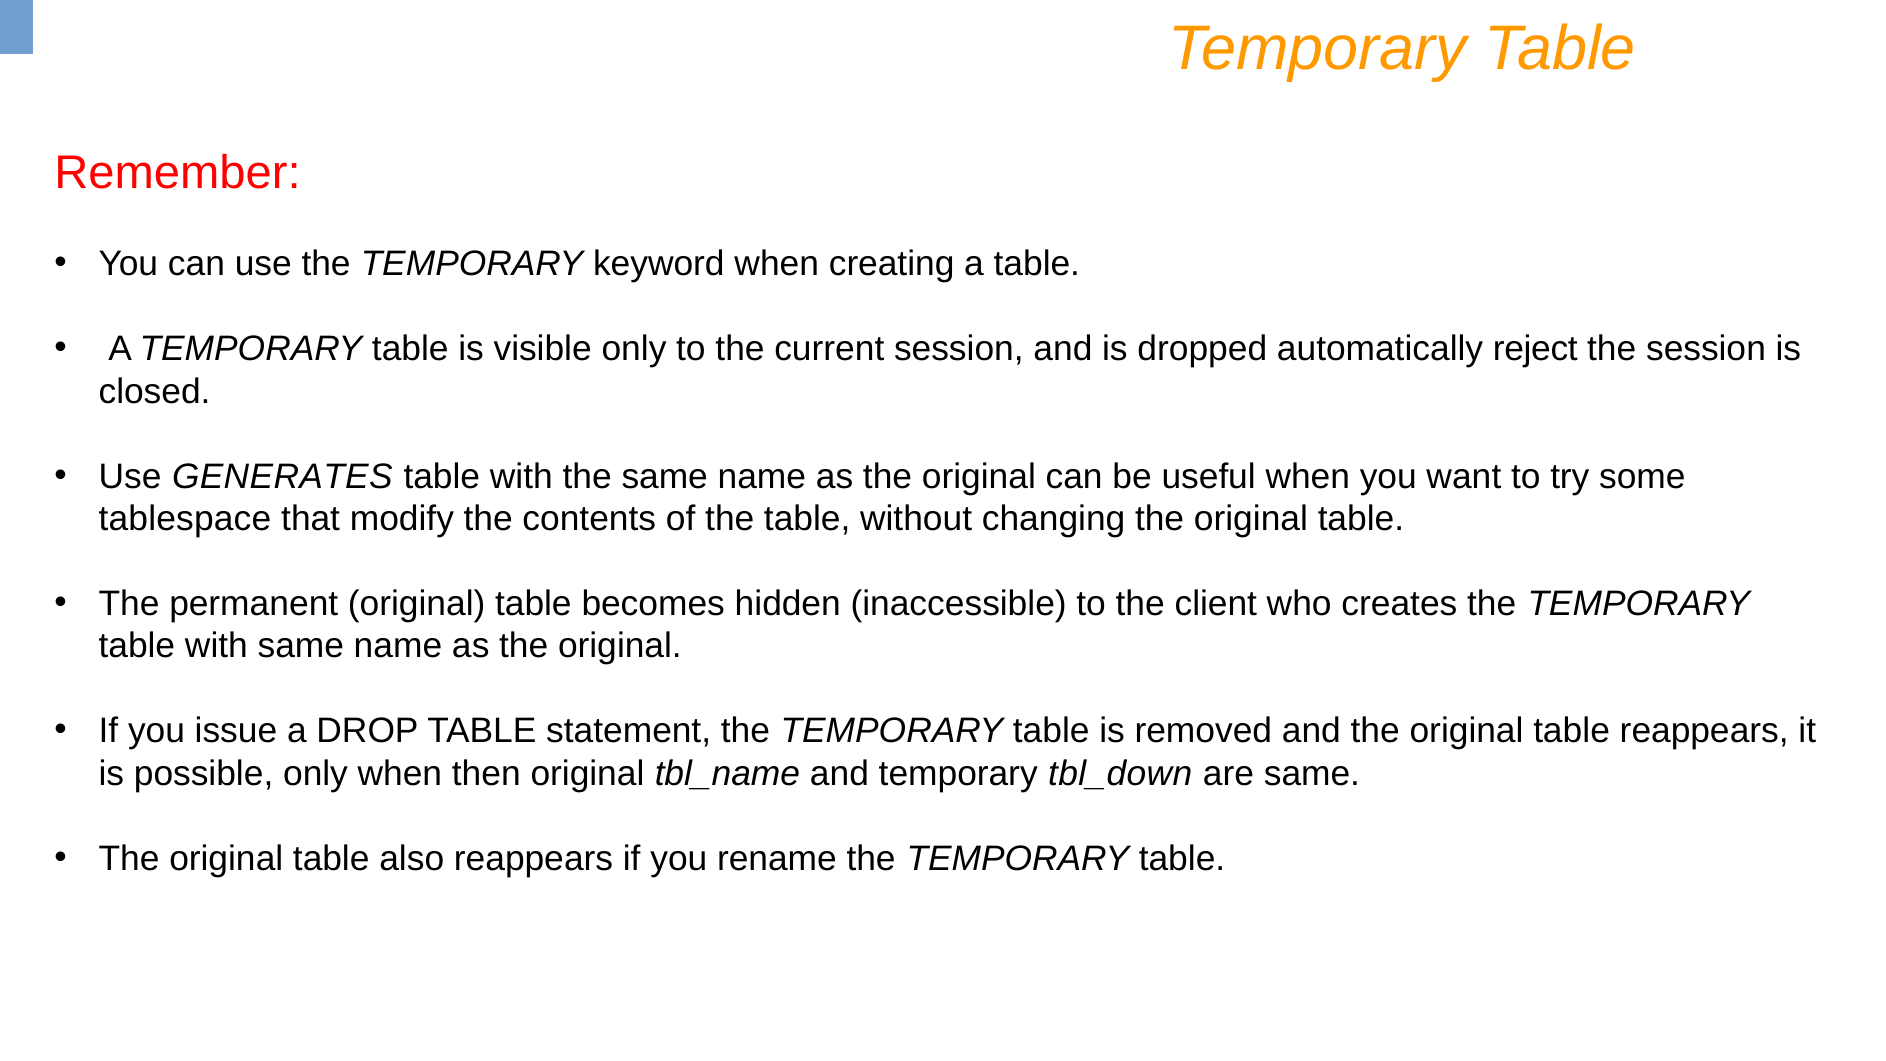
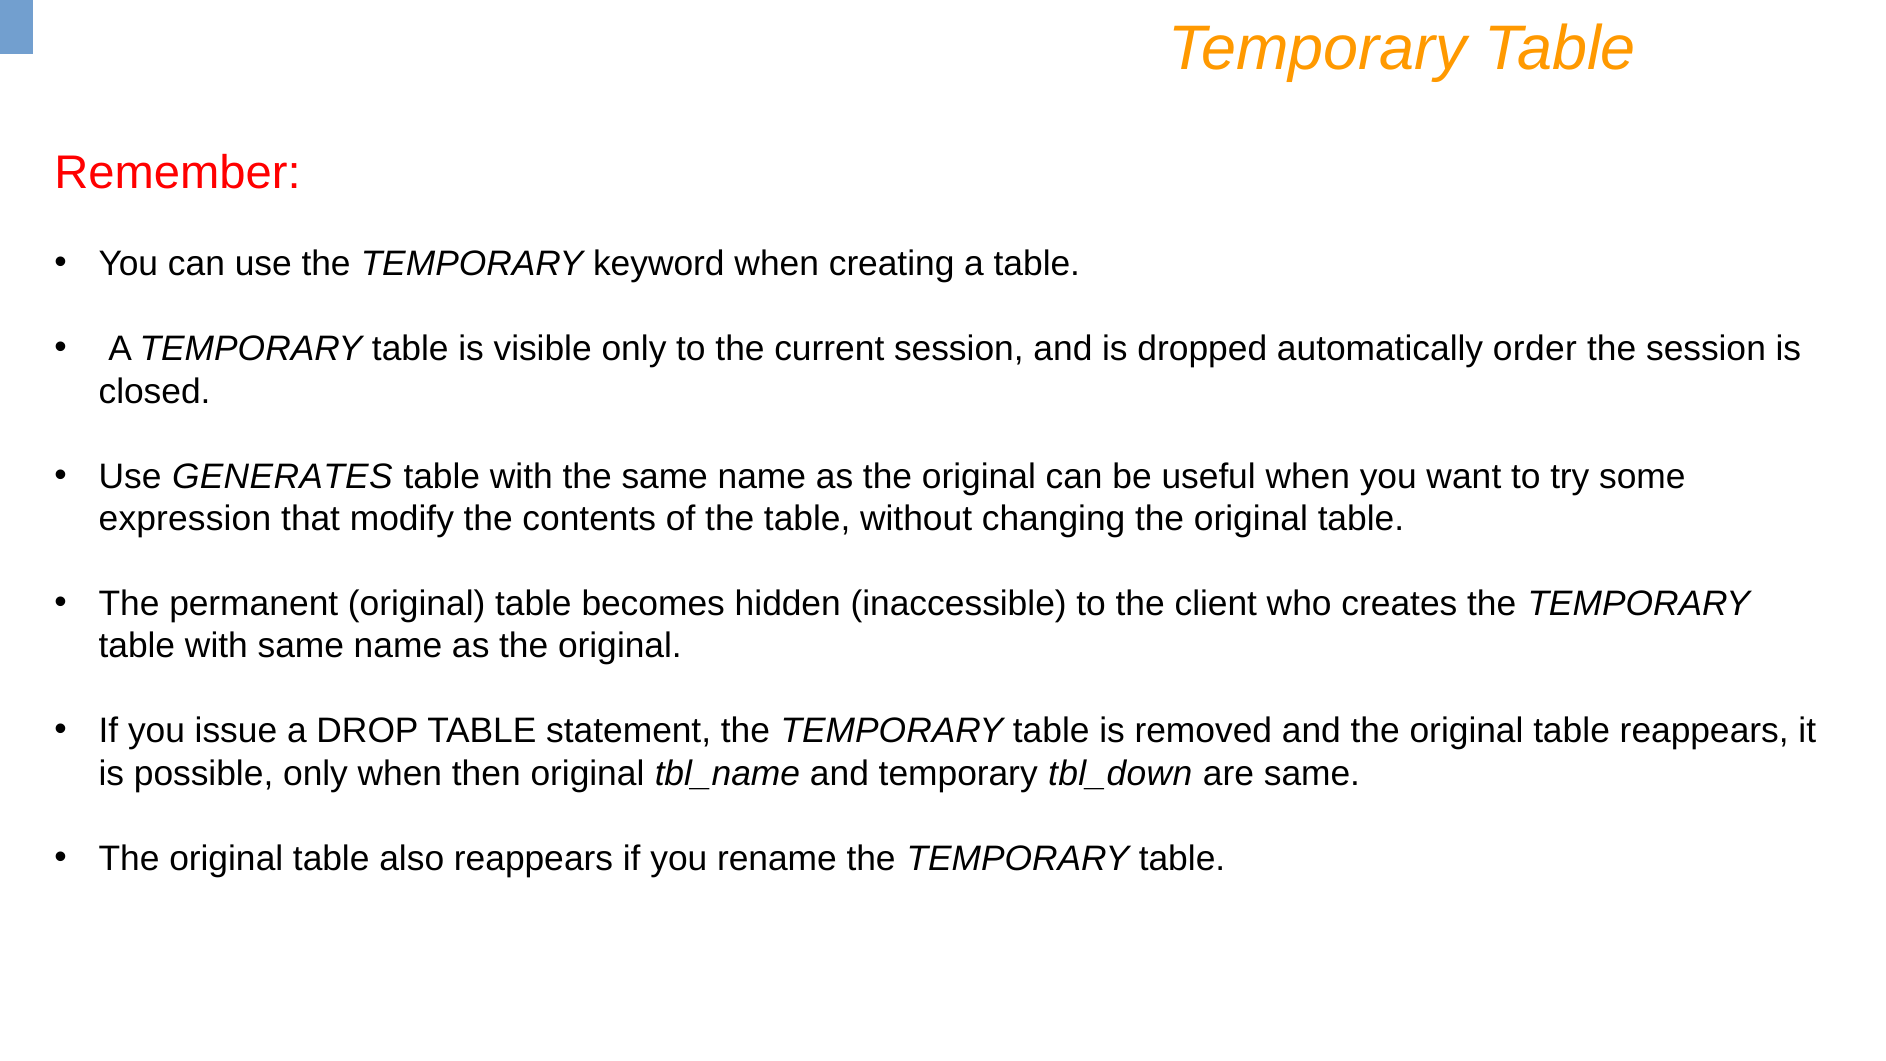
reject: reject -> order
tablespace: tablespace -> expression
